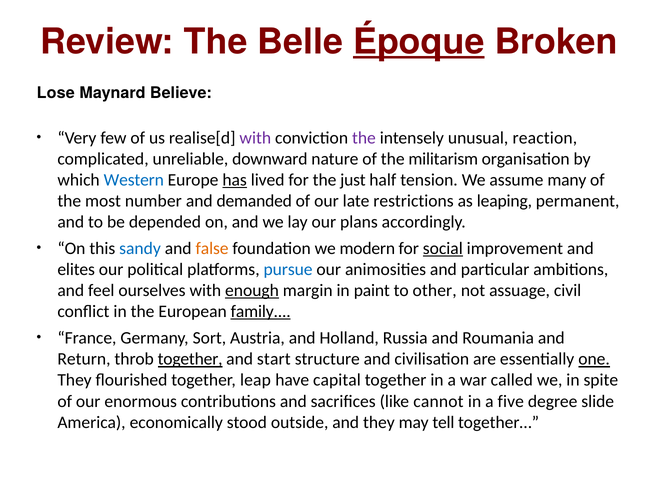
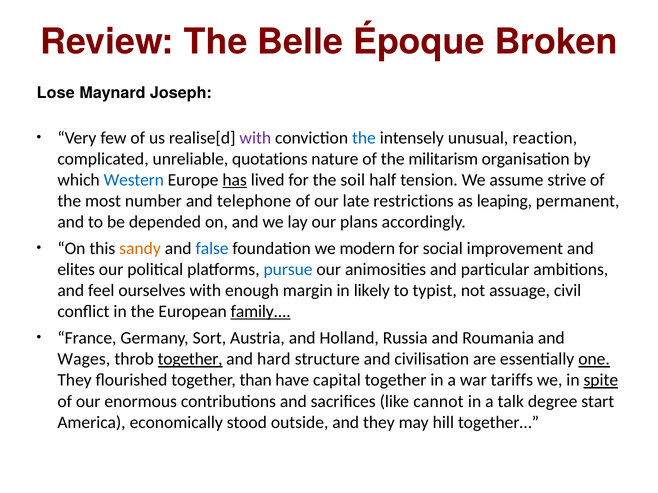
Époque underline: present -> none
Believe: Believe -> Joseph
the at (364, 138) colour: purple -> blue
downward: downward -> quotations
just: just -> soil
many: many -> strive
demanded: demanded -> telephone
sandy colour: blue -> orange
false colour: orange -> blue
social underline: present -> none
enough underline: present -> none
paint: paint -> likely
other: other -> typist
Return: Return -> Wages
start: start -> hard
leap: leap -> than
called: called -> tariffs
spite underline: none -> present
five: five -> talk
slide: slide -> start
tell: tell -> hill
